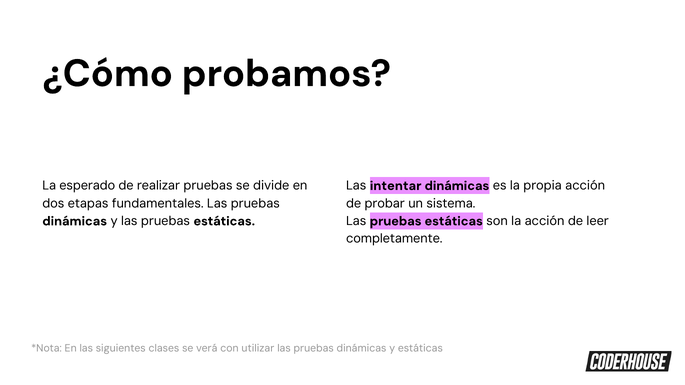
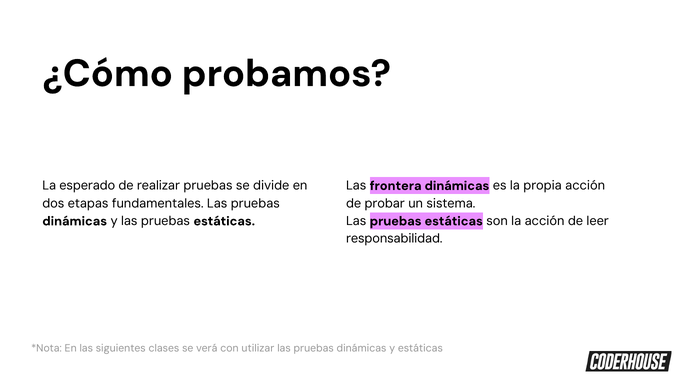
intentar: intentar -> frontera
completamente: completamente -> responsabilidad
